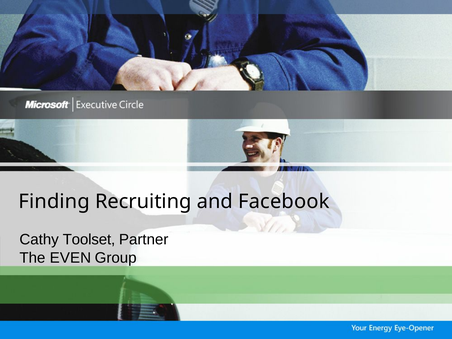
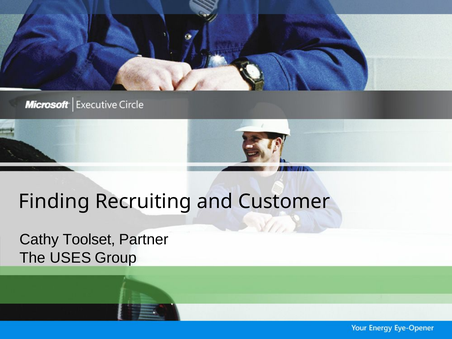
Facebook: Facebook -> Customer
EVEN: EVEN -> USES
